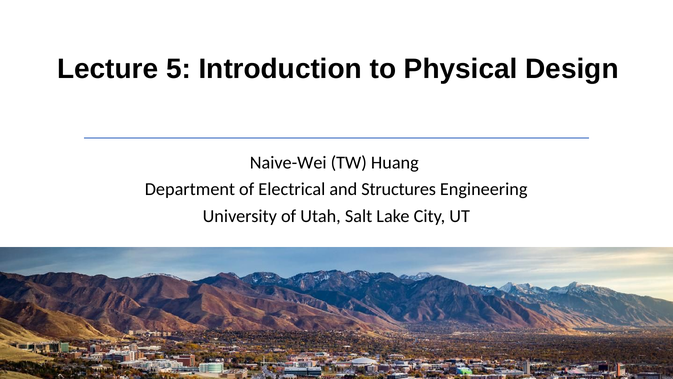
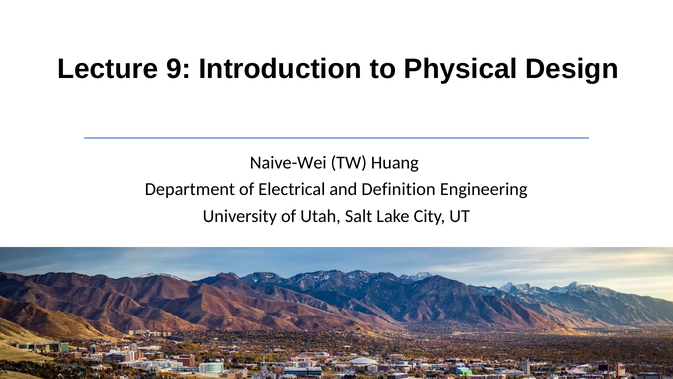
5: 5 -> 9
Structures: Structures -> Definition
